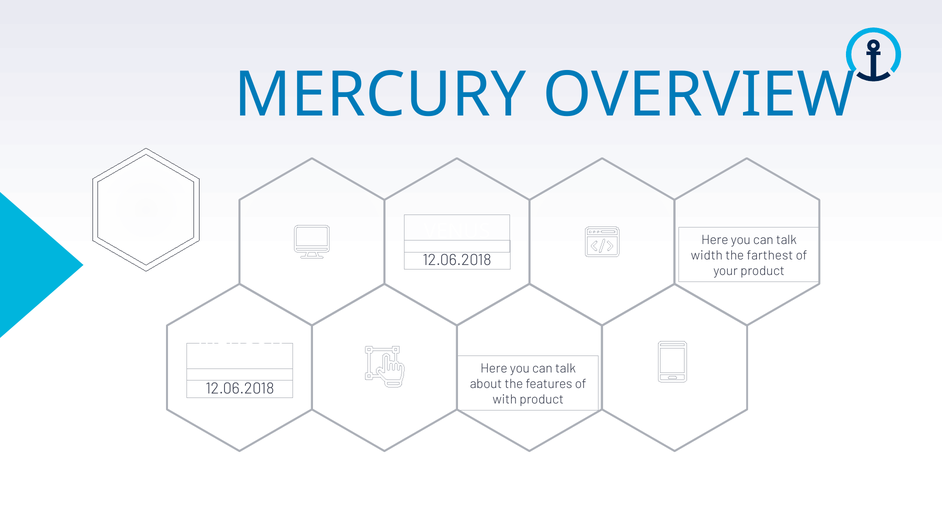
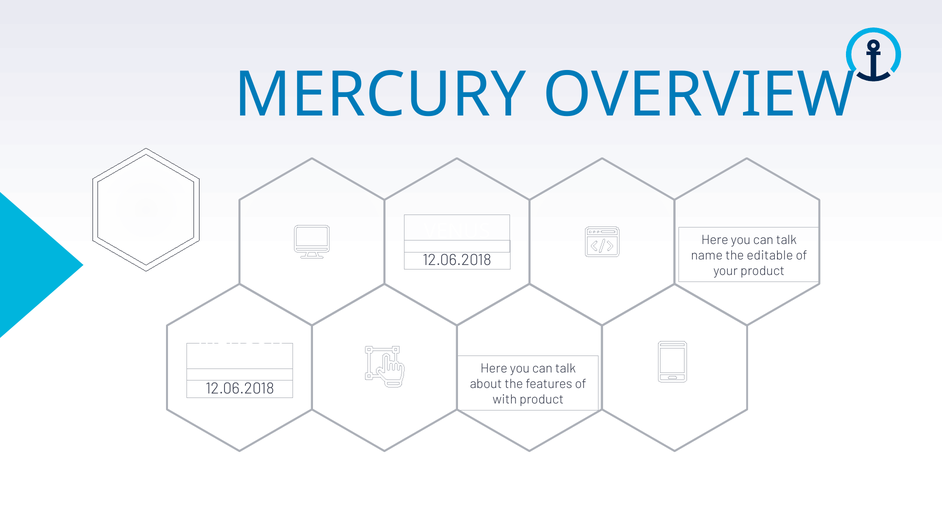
width: width -> name
farthest: farthest -> editable
